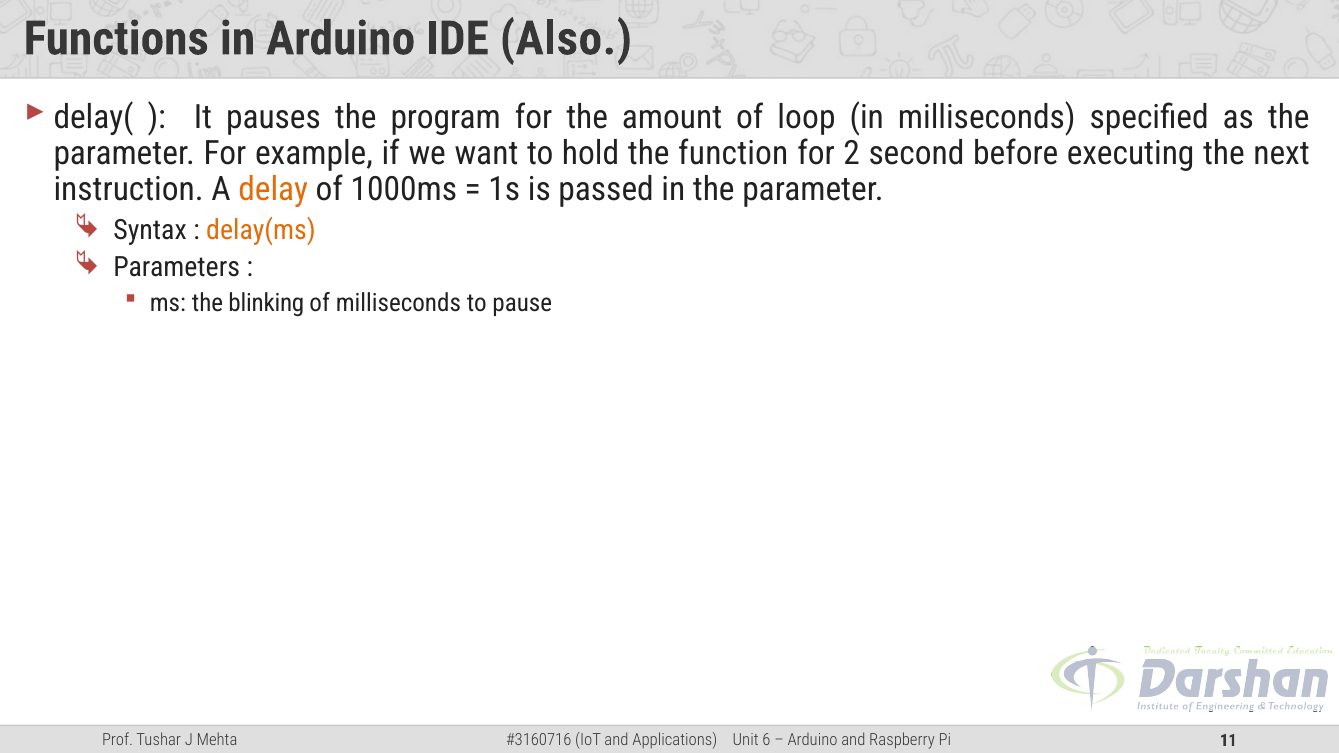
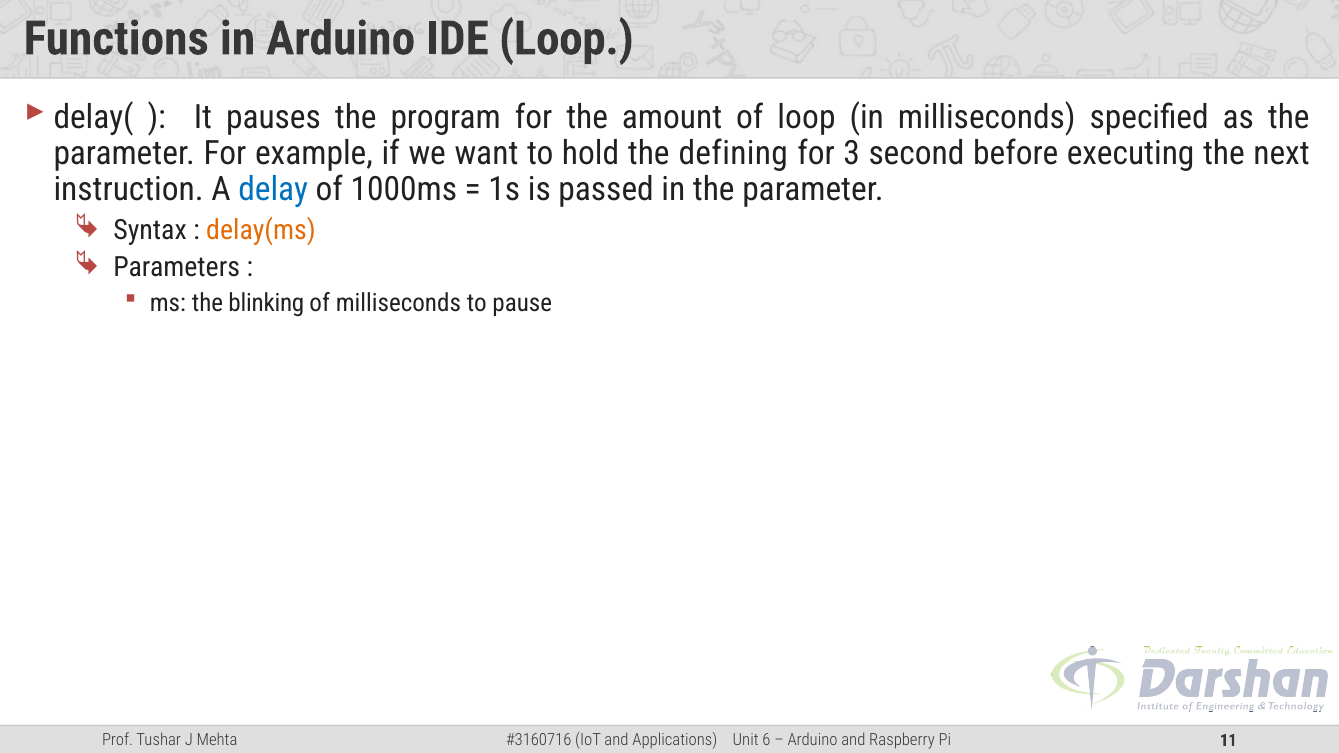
IDE Also: Also -> Loop
function: function -> defining
2: 2 -> 3
delay colour: orange -> blue
